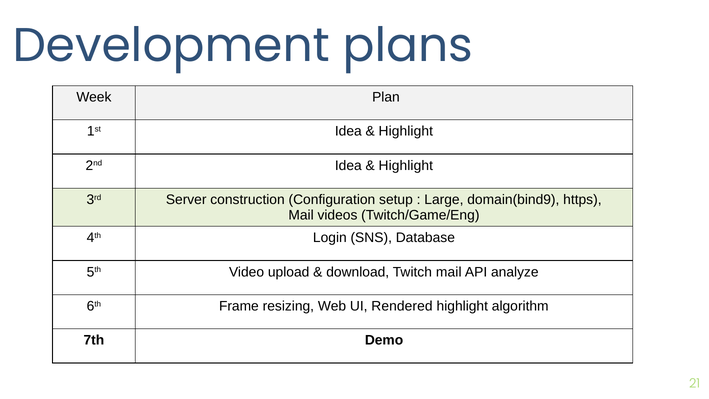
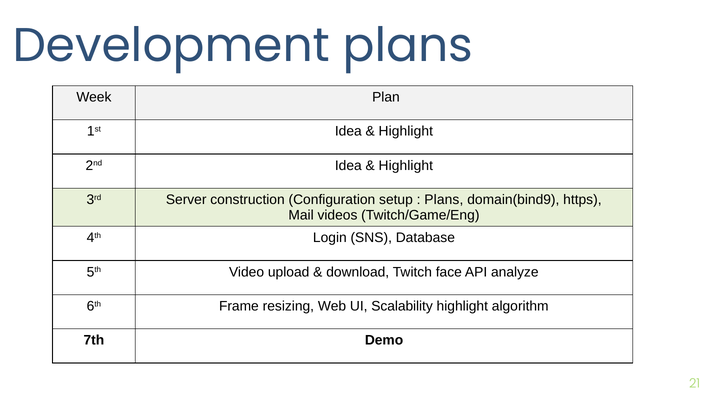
Large at (444, 200): Large -> Plans
Twitch mail: mail -> face
Rendered: Rendered -> Scalability
